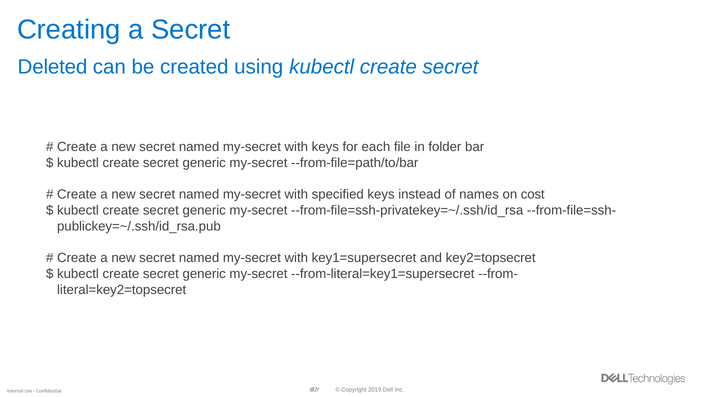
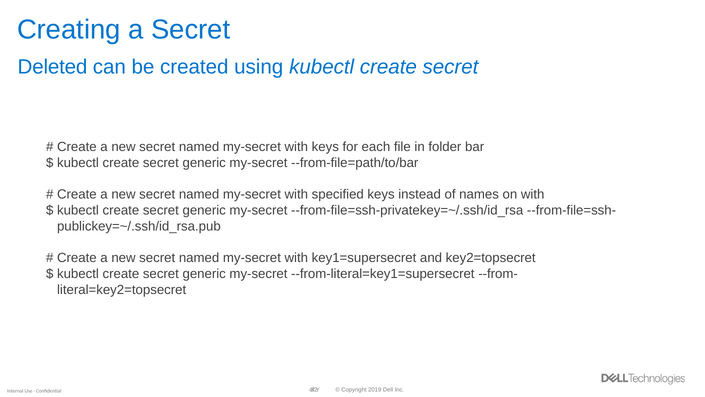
on cost: cost -> with
